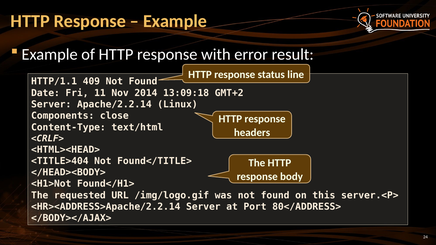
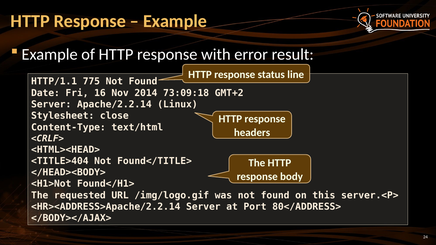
409: 409 -> 775
11: 11 -> 16
13:09:18: 13:09:18 -> 73:09:18
Components: Components -> Stylesheet
